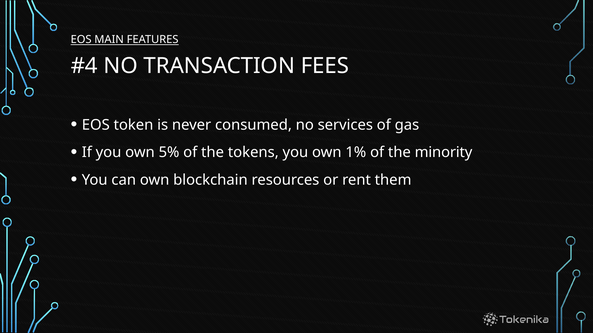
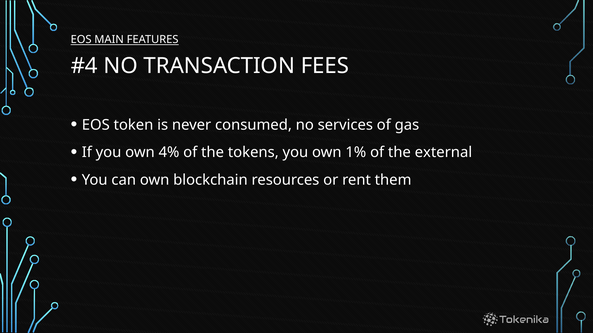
5%: 5% -> 4%
minority: minority -> external
